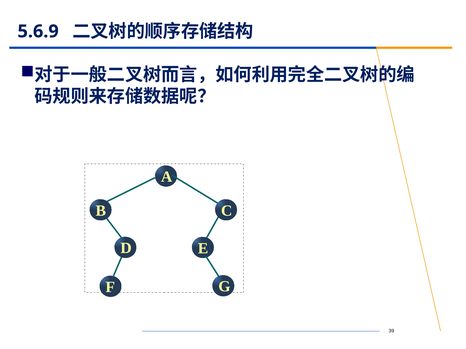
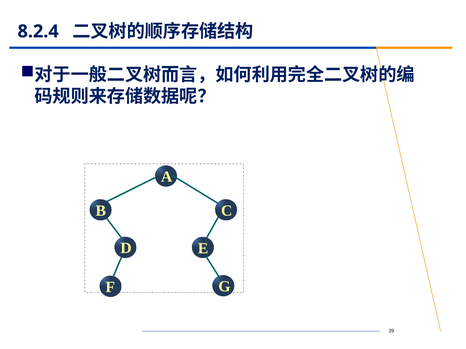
5.6.9: 5.6.9 -> 8.2.4
